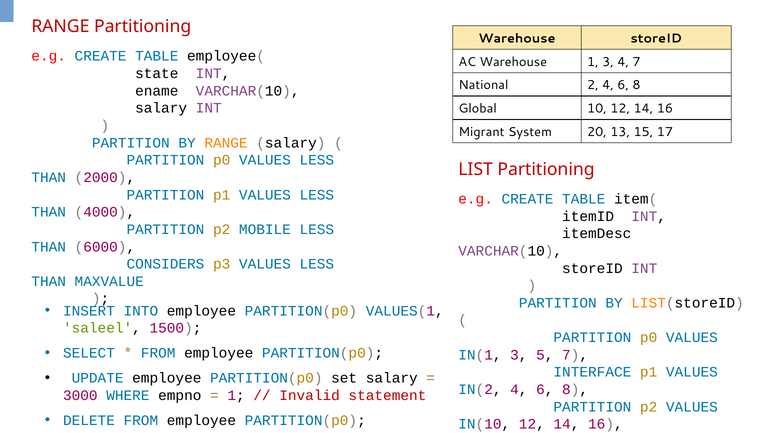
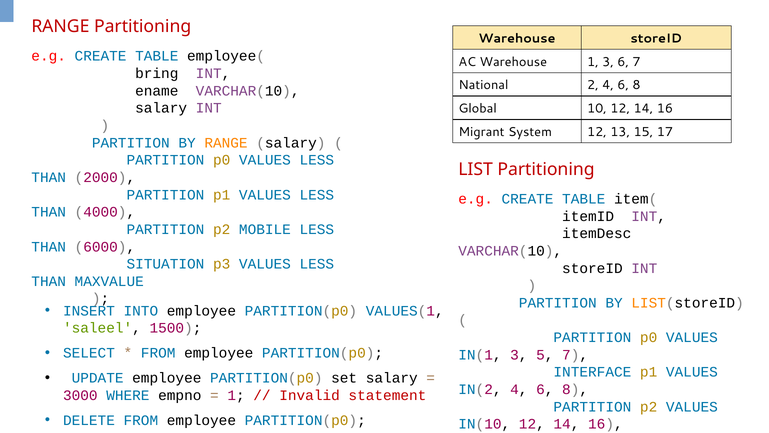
3 4: 4 -> 6
state: state -> bring
System 20: 20 -> 12
CONSIDERS: CONSIDERS -> SITUATION
